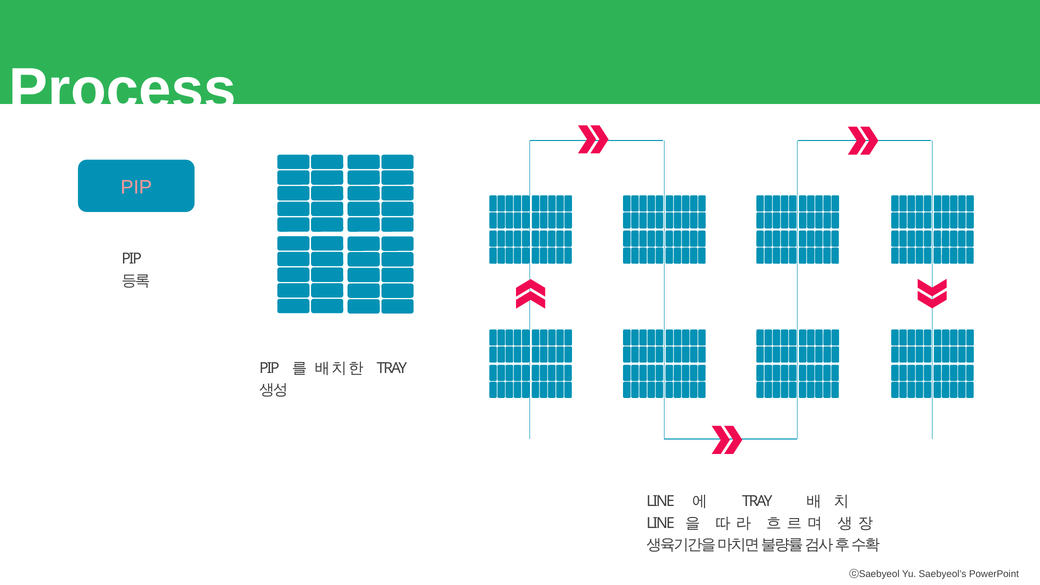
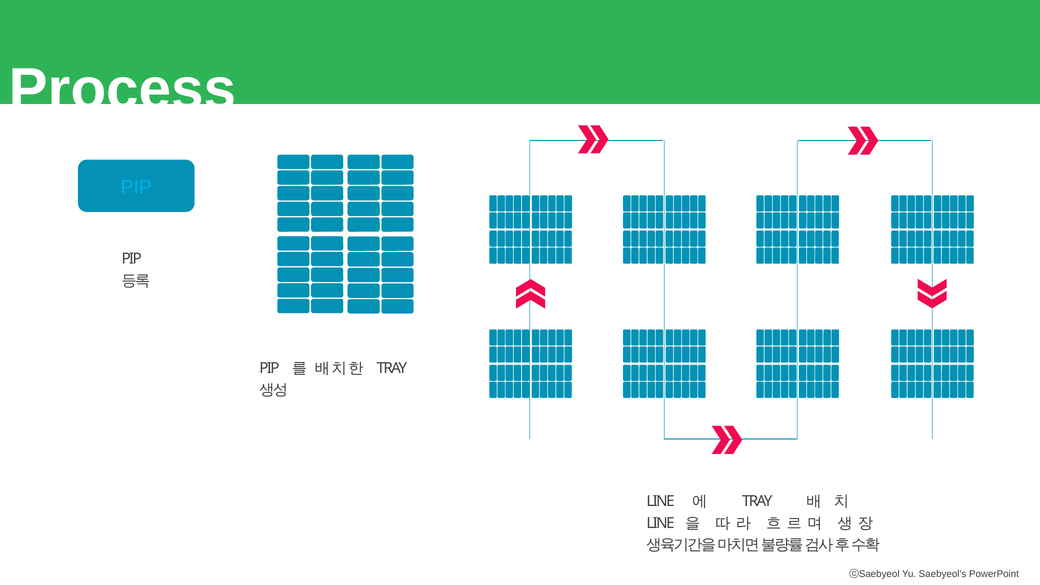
PIP at (136, 187) colour: pink -> light blue
